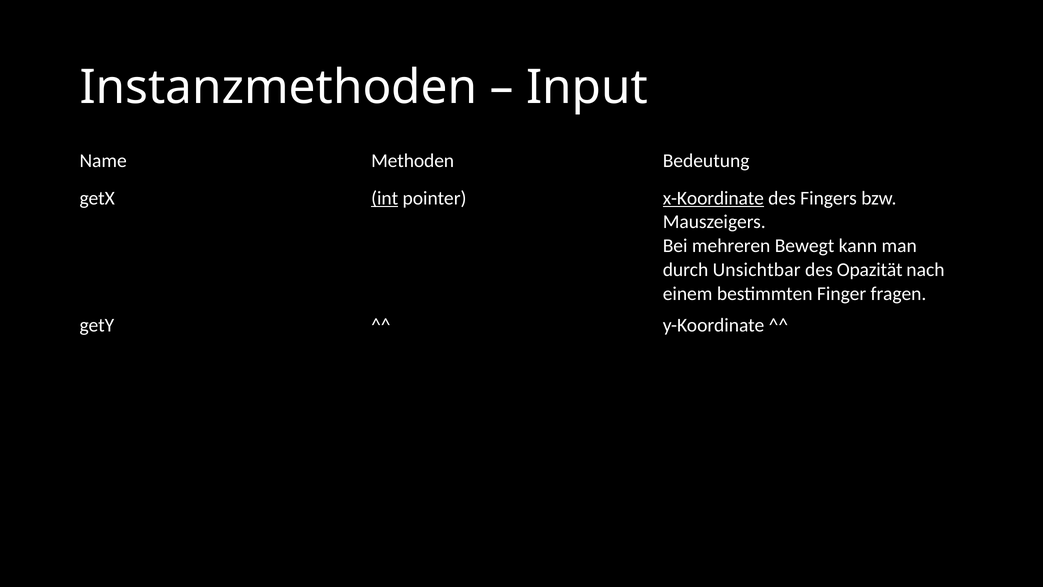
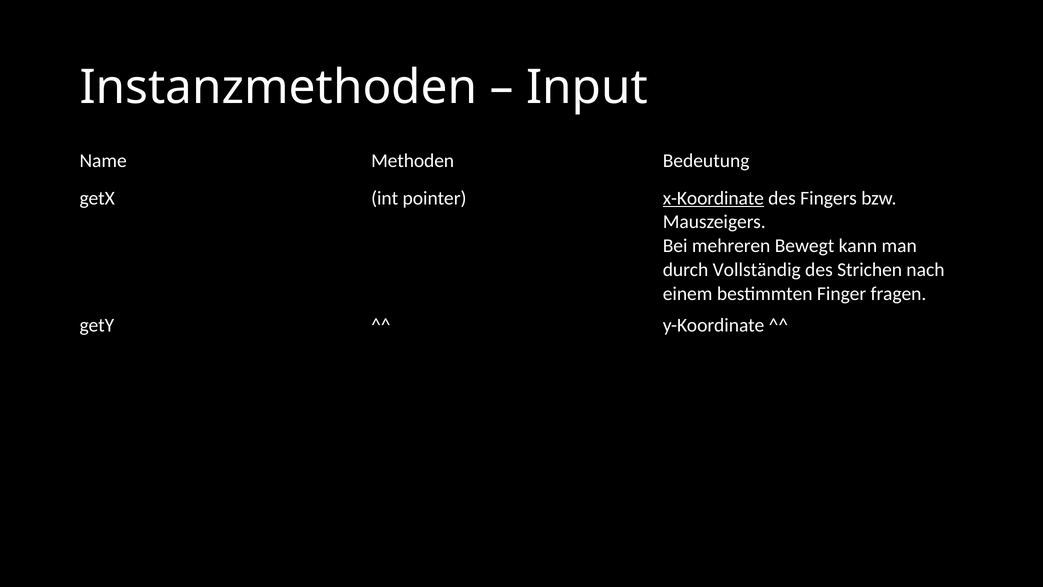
int underline: present -> none
Unsichtbar: Unsichtbar -> Vollständig
Opazität: Opazität -> Strichen
